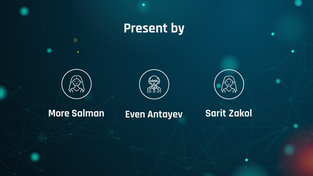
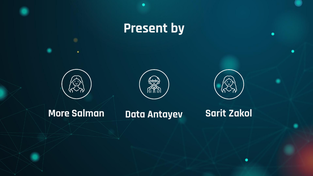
Even: Even -> Data
